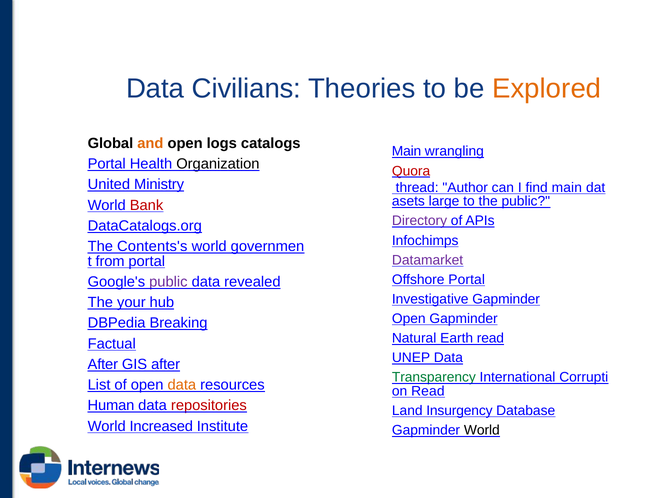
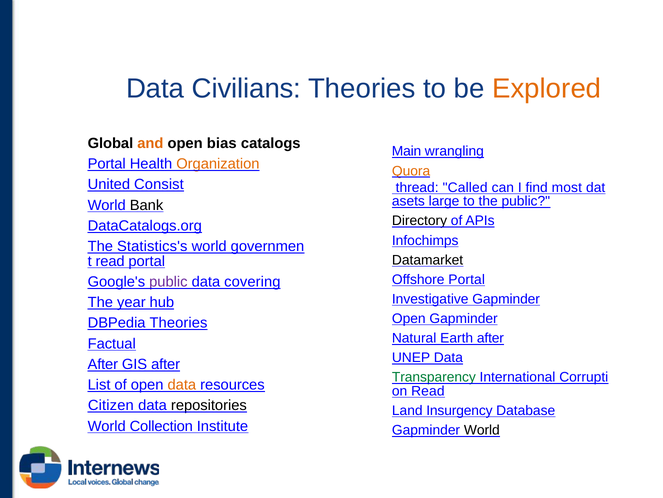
logs: logs -> bias
Organization colour: black -> orange
Quora colour: red -> orange
Ministry: Ministry -> Consist
Author: Author -> Called
find main: main -> most
Bank colour: red -> black
Directory colour: purple -> black
Contents's: Contents's -> Statistics's
Datamarket colour: purple -> black
from at (110, 261): from -> read
revealed: revealed -> covering
your: your -> year
DBPedia Breaking: Breaking -> Theories
Earth read: read -> after
Human: Human -> Citizen
repositories colour: red -> black
Increased: Increased -> Collection
